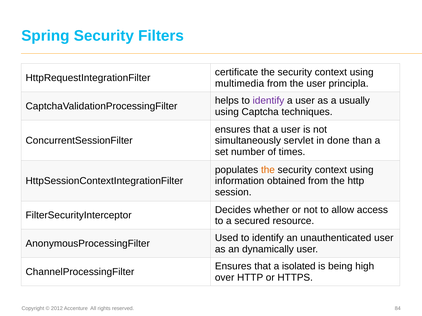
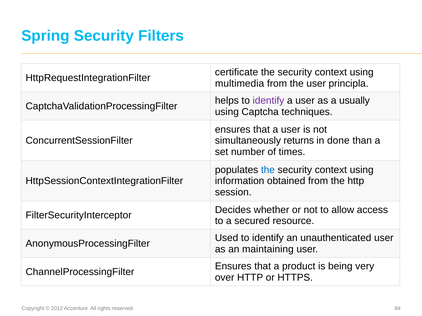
servlet: servlet -> returns
the at (268, 170) colour: orange -> blue
dynamically: dynamically -> maintaining
isolated: isolated -> product
high: high -> very
